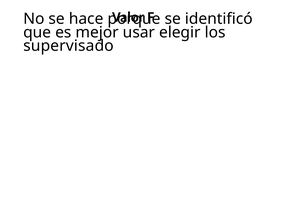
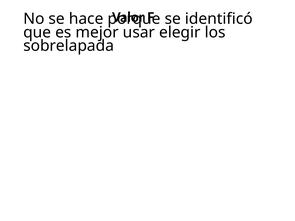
supervisado: supervisado -> sobrelapada
